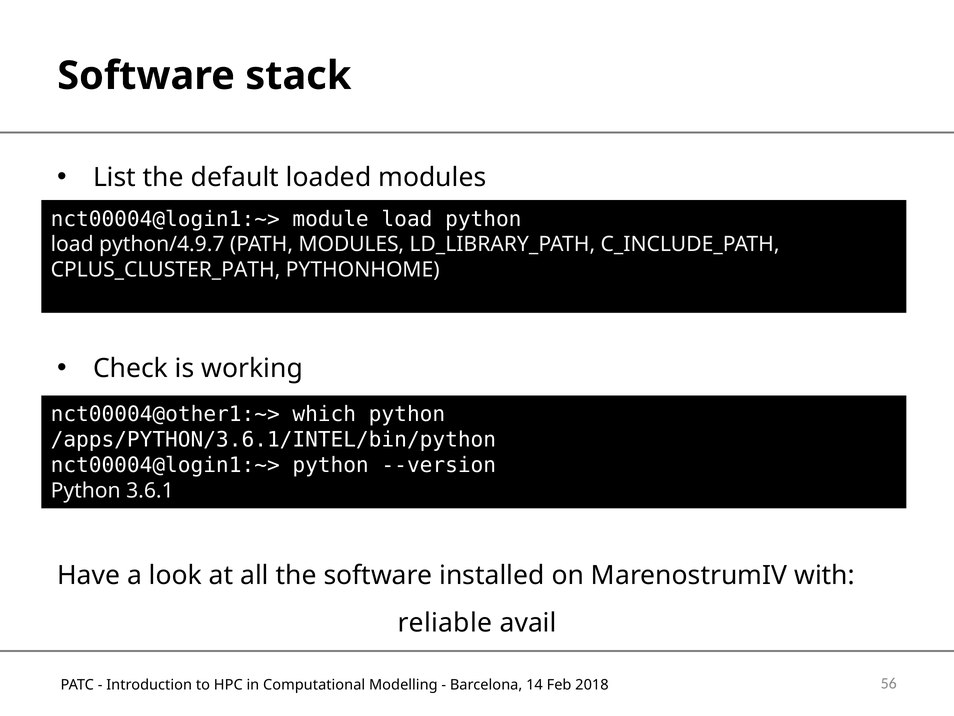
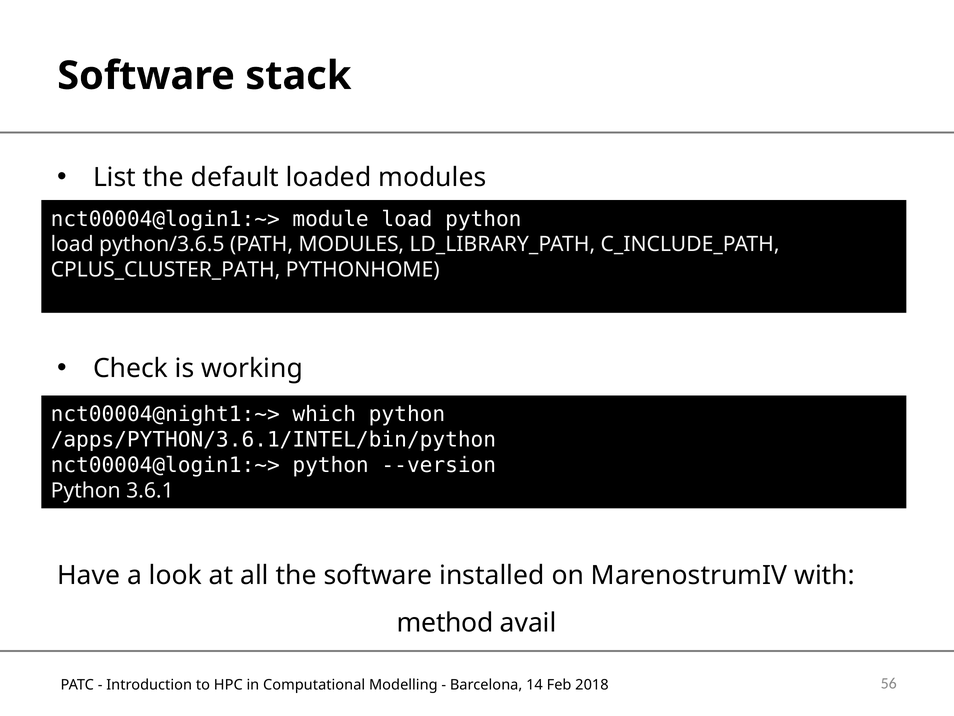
python/4.9.7: python/4.9.7 -> python/3.6.5
nct00004@other1:~>: nct00004@other1:~> -> nct00004@night1:~>
reliable: reliable -> method
